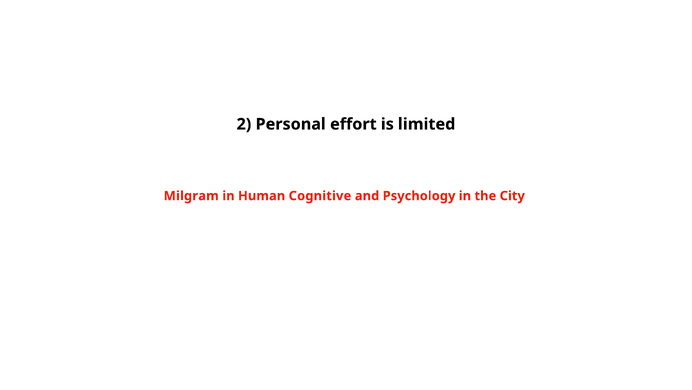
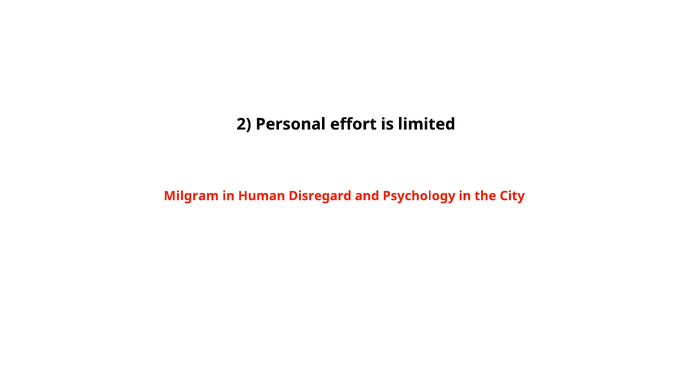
Cognitive: Cognitive -> Disregard
